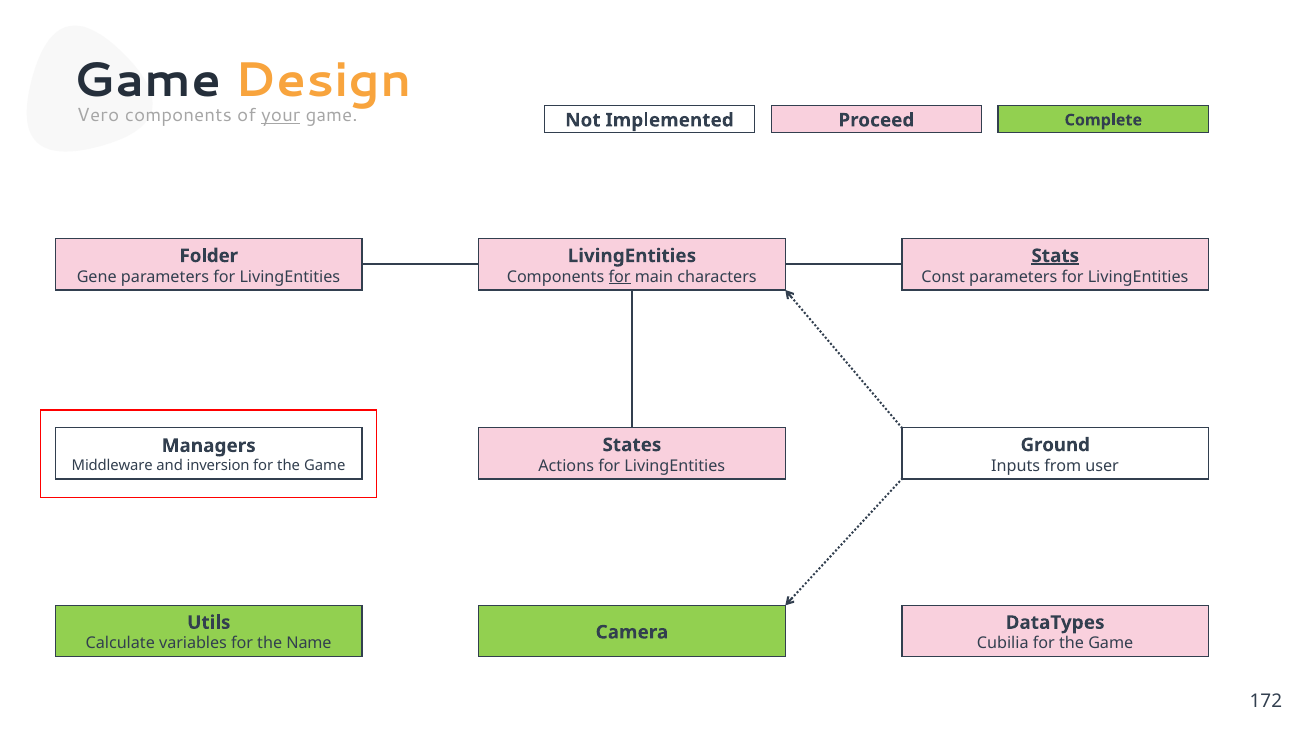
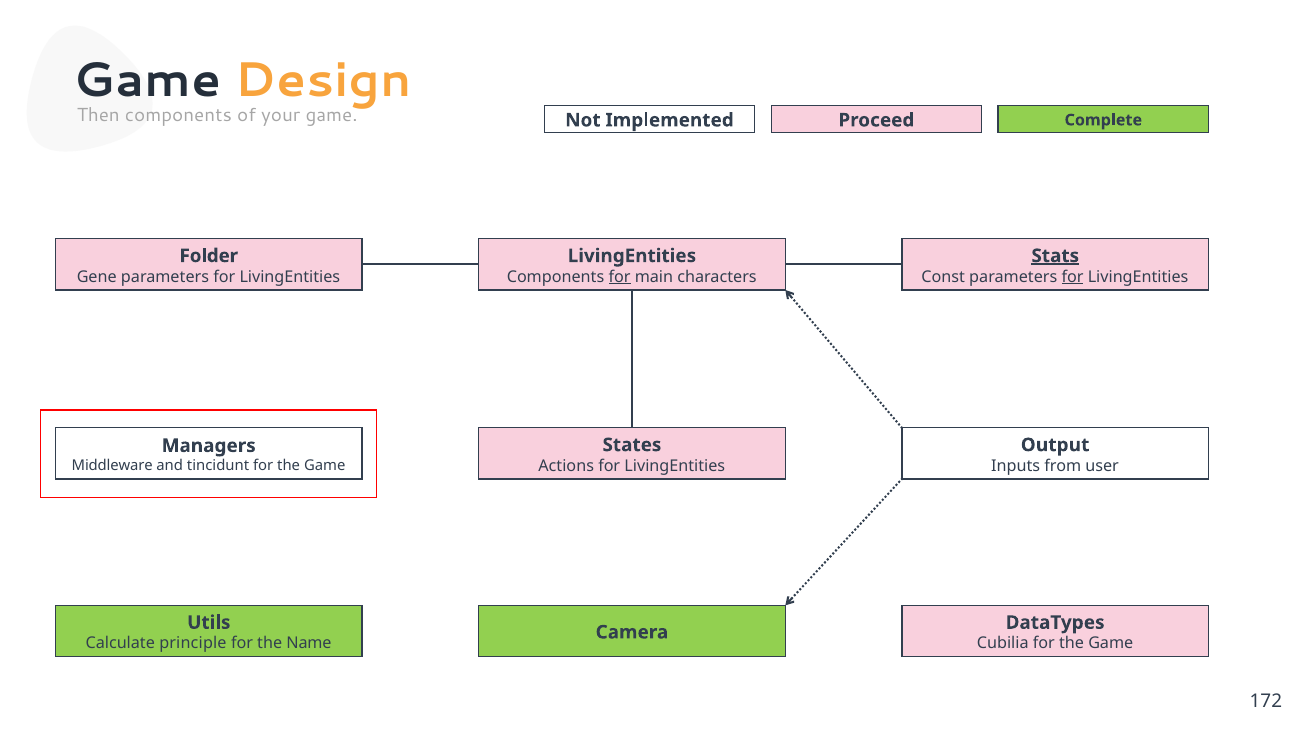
Vero: Vero -> Then
your underline: present -> none
for at (1073, 277) underline: none -> present
Ground: Ground -> Output
inversion: inversion -> tincidunt
variables: variables -> principle
